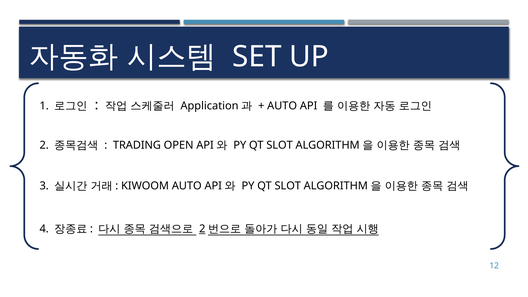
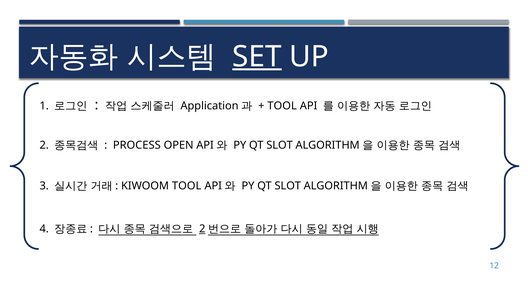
SET underline: none -> present
AUTO at (282, 106): AUTO -> TOOL
TRADING: TRADING -> PROCESS
KIWOOM AUTO: AUTO -> TOOL
